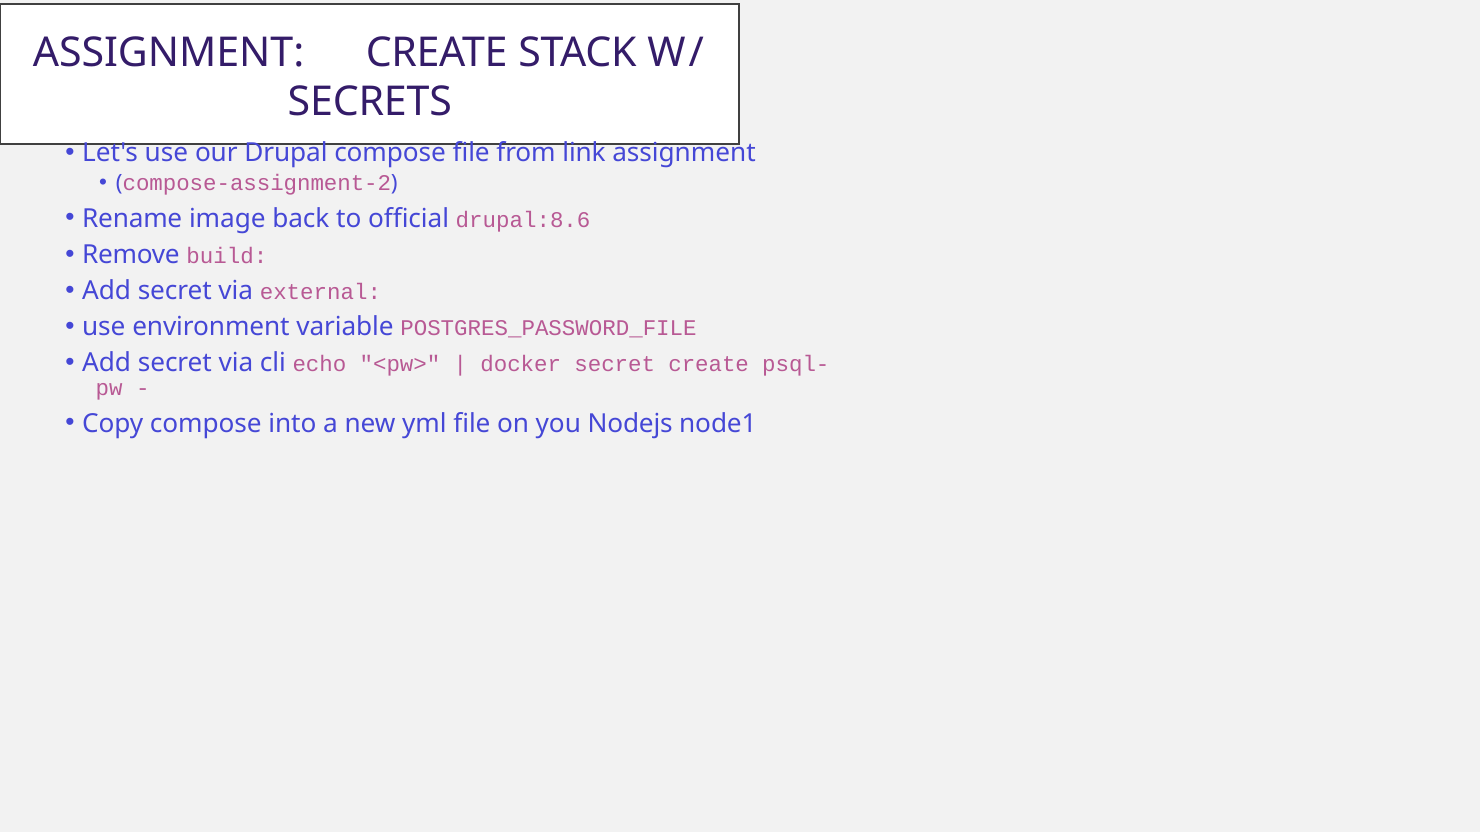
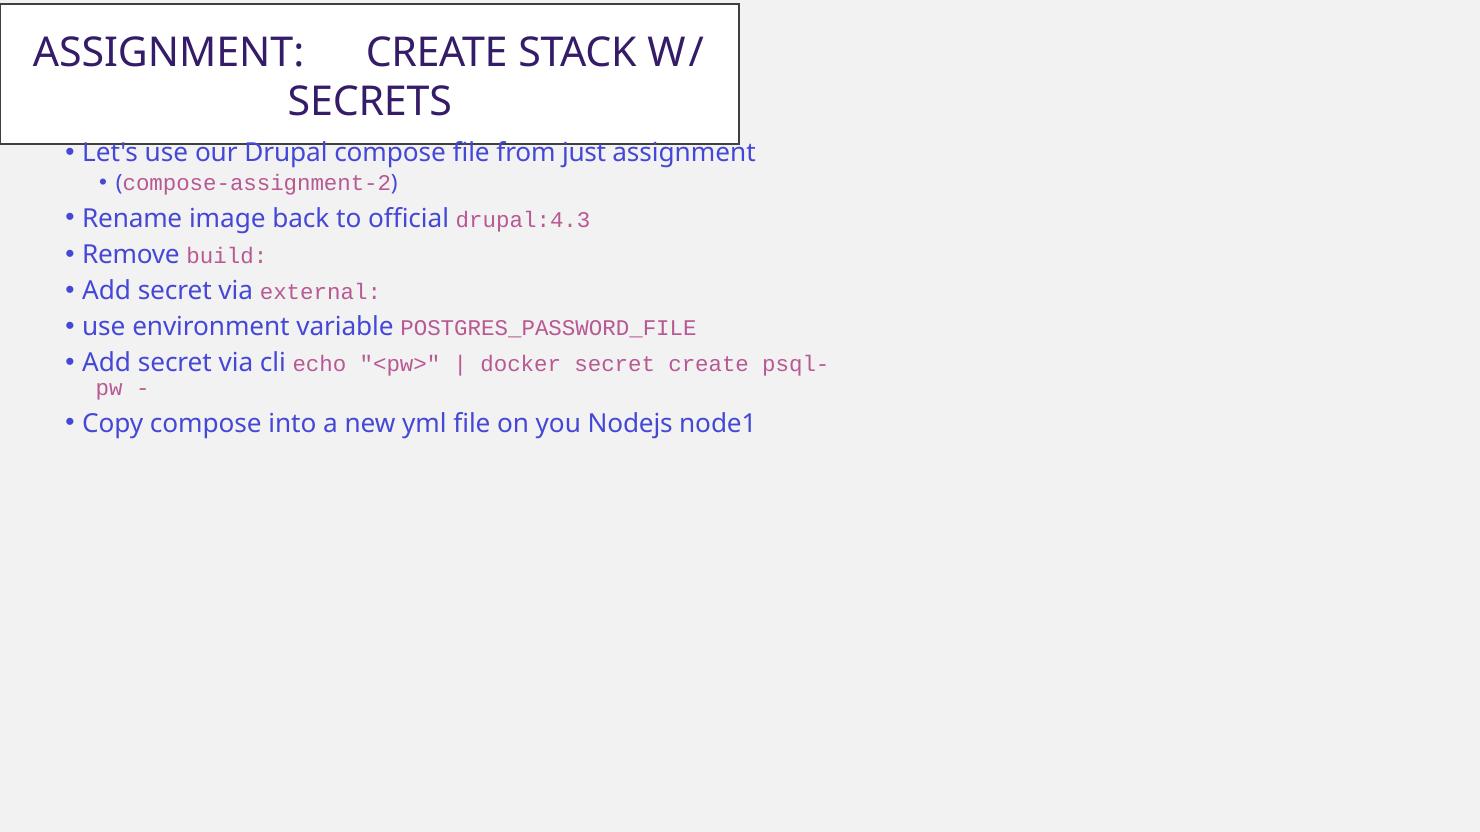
link: link -> just
drupal:8.6: drupal:8.6 -> drupal:4.3
